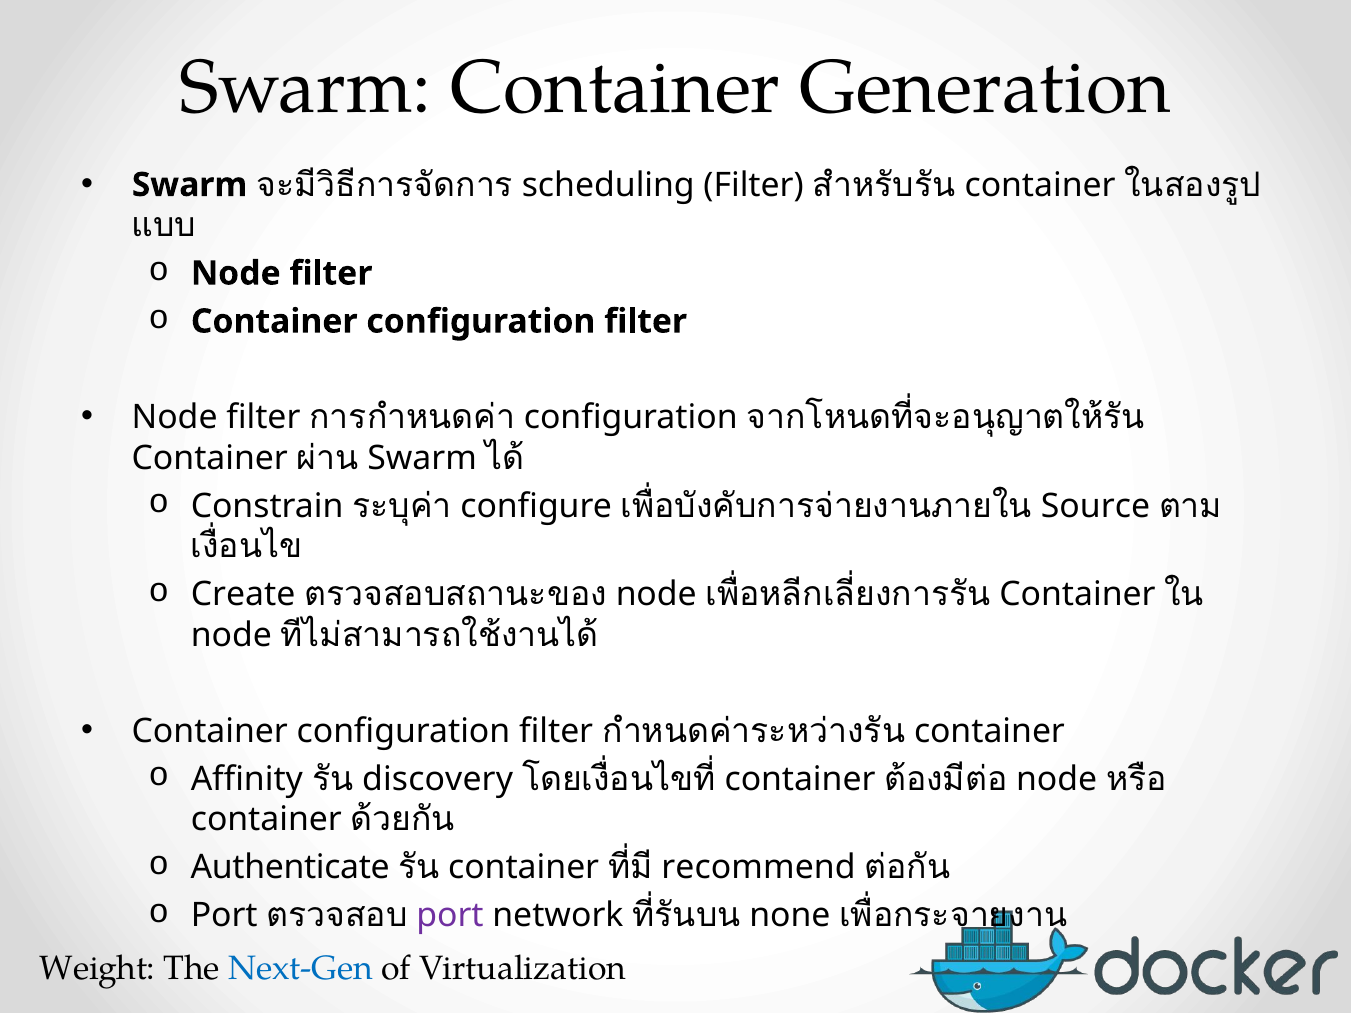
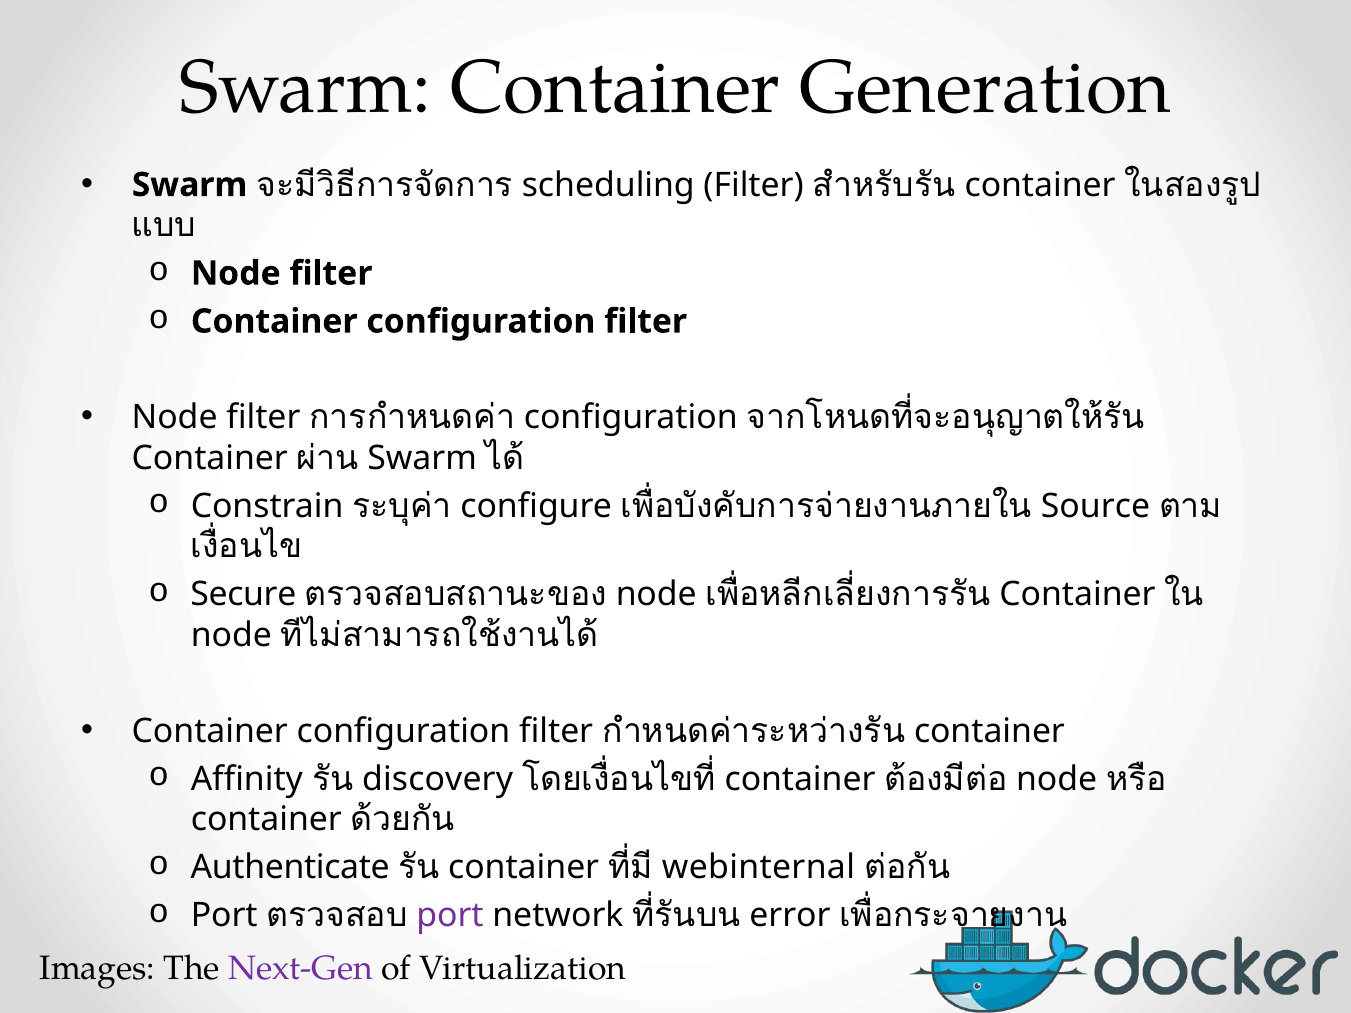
Create: Create -> Secure
recommend: recommend -> webinternal
none: none -> error
Weight: Weight -> Images
Next-Gen colour: blue -> purple
